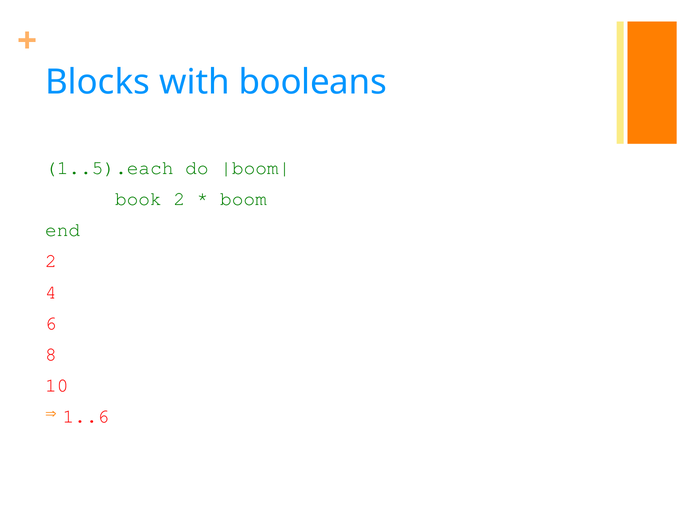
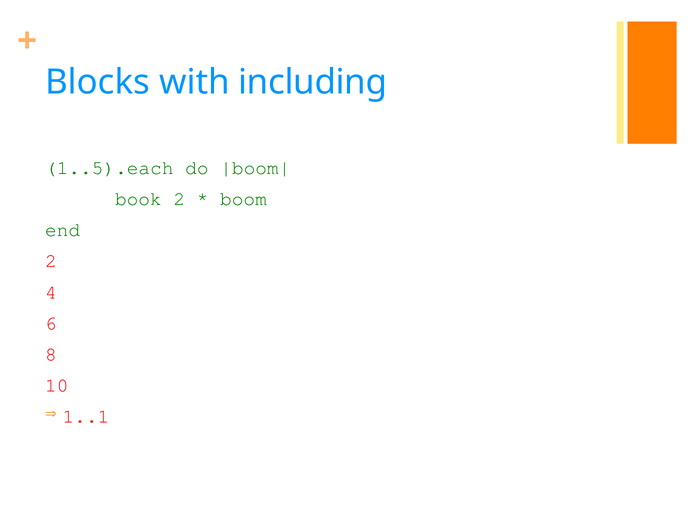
booleans: booleans -> including
1..6: 1..6 -> 1..1
